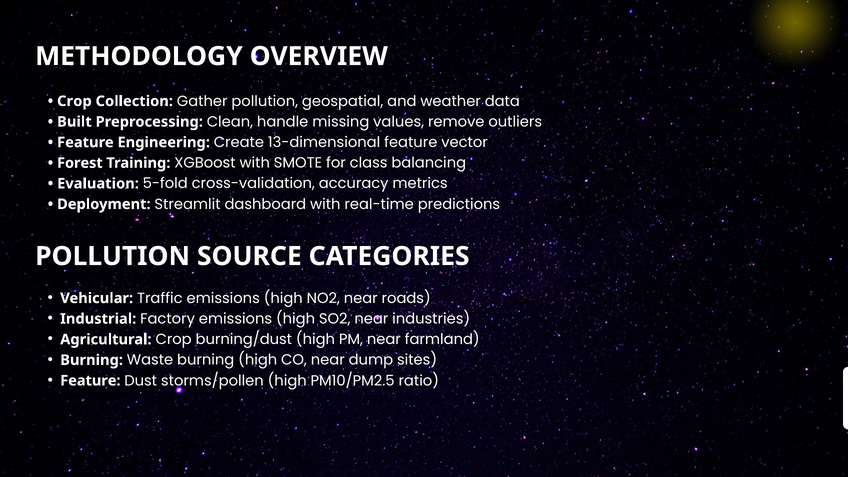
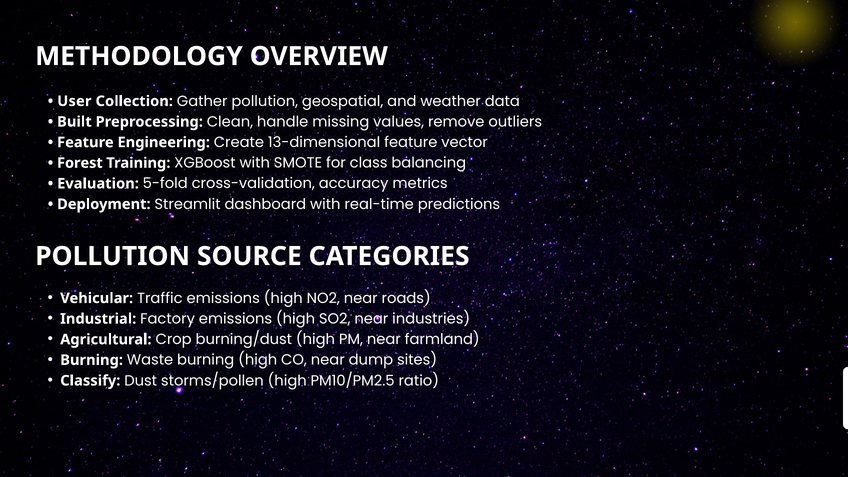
Crop at (74, 101): Crop -> User
Feature at (90, 381): Feature -> Classify
